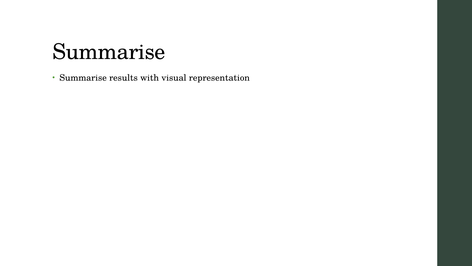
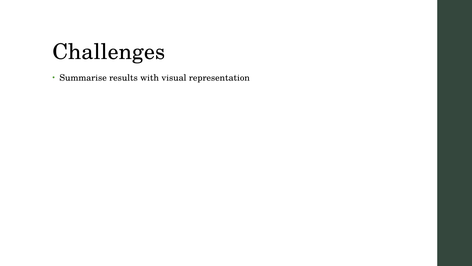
Summarise at (109, 52): Summarise -> Challenges
